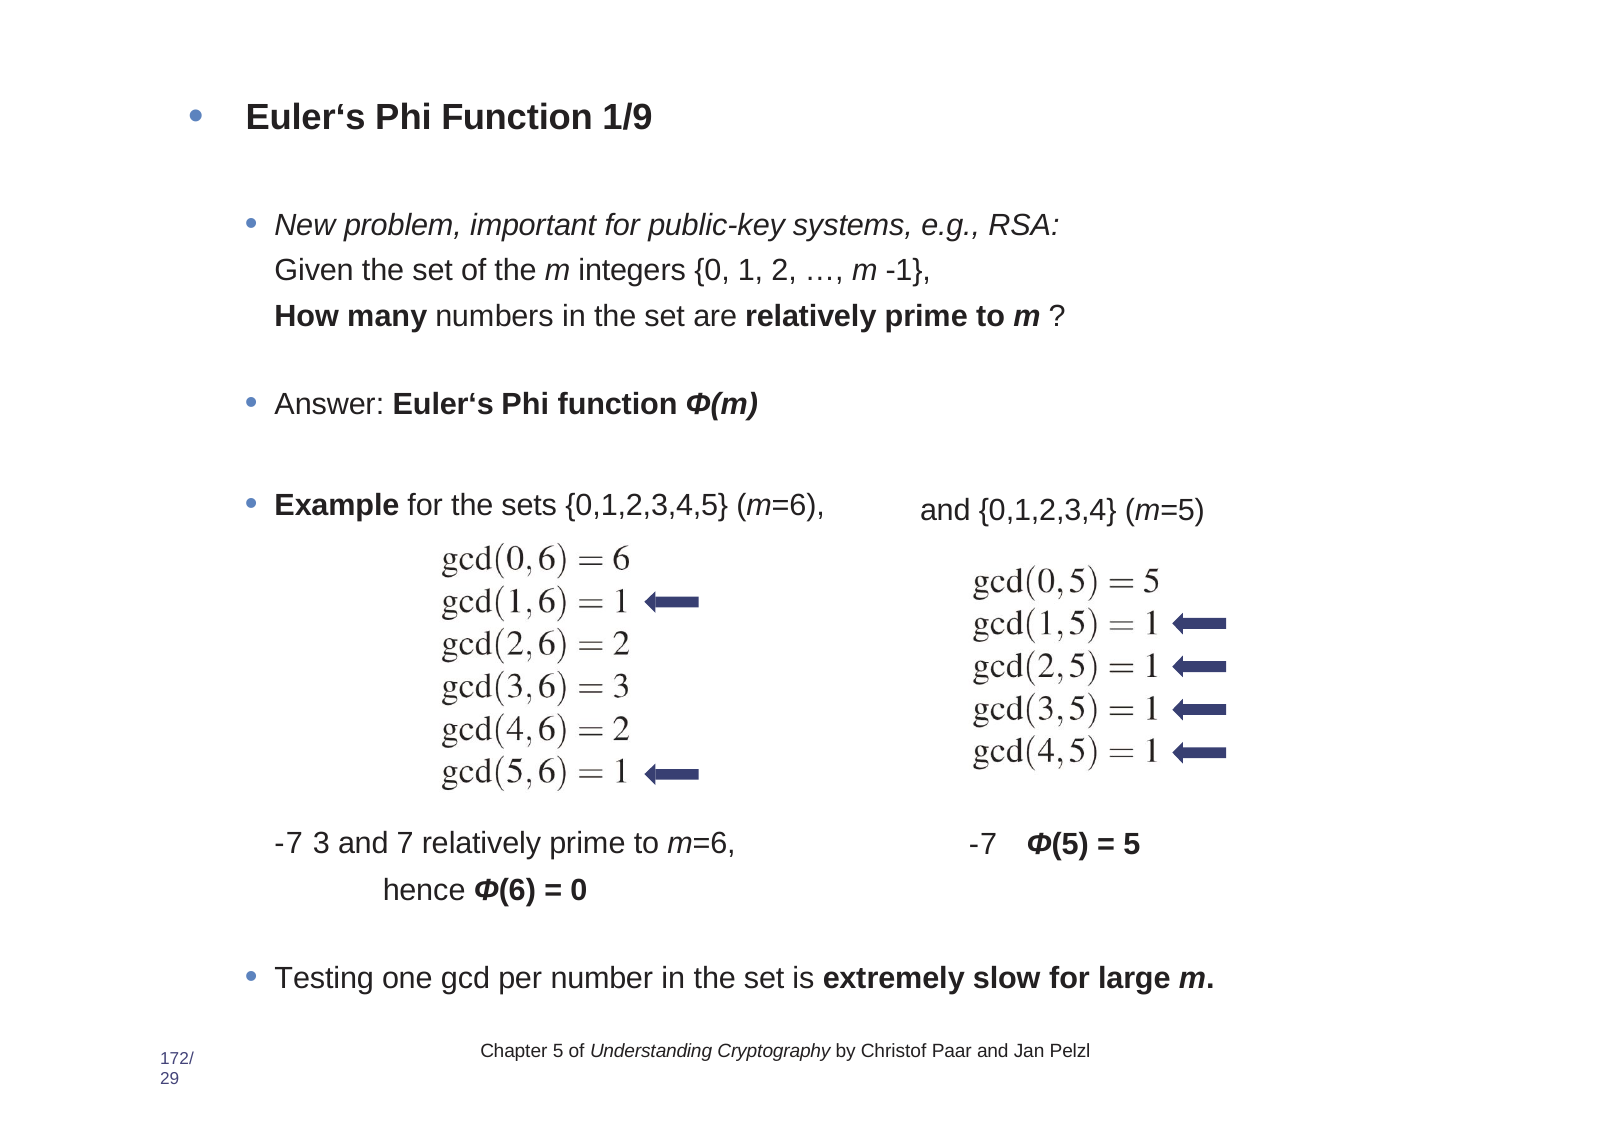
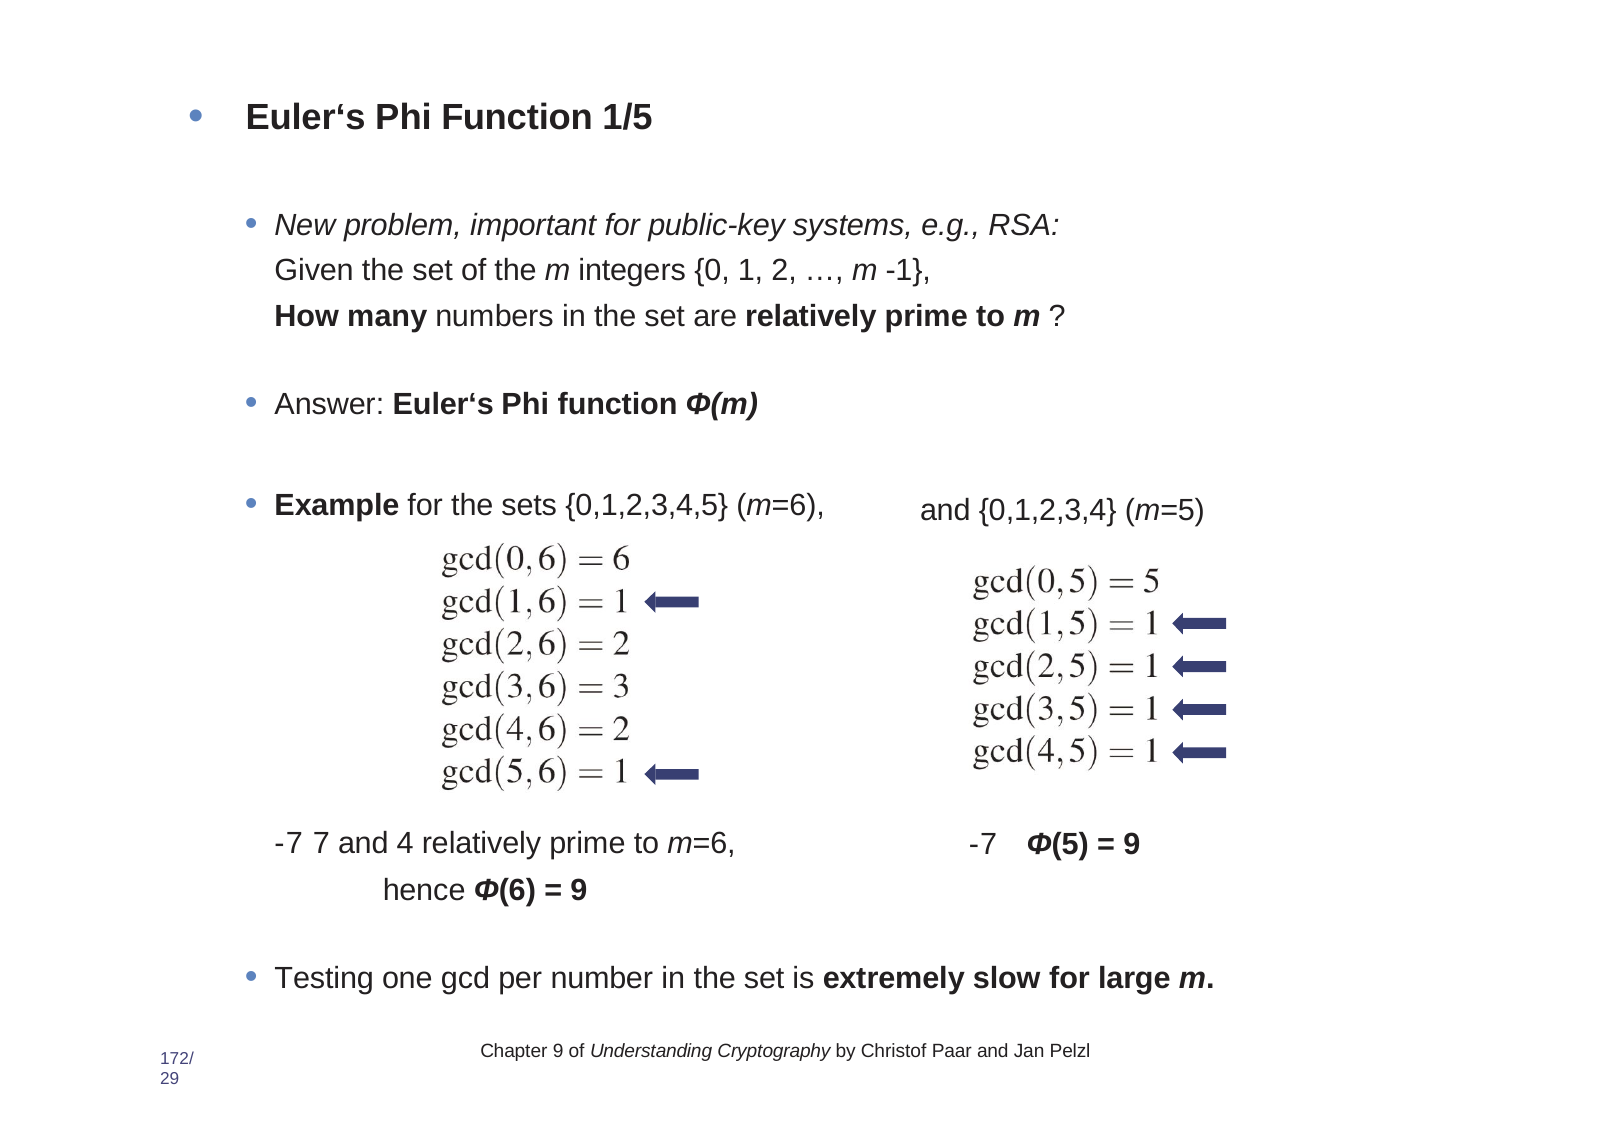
1/9: 1/9 -> 1/5
3: 3 -> 7
7: 7 -> 4
5 at (1132, 844): 5 -> 9
0 at (579, 890): 0 -> 9
Chapter 5: 5 -> 9
